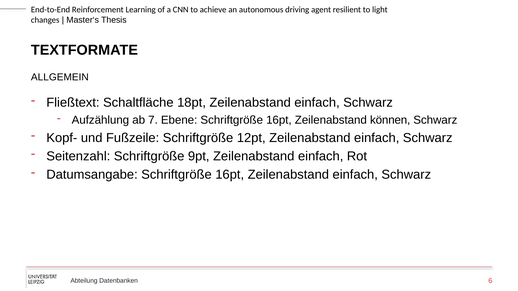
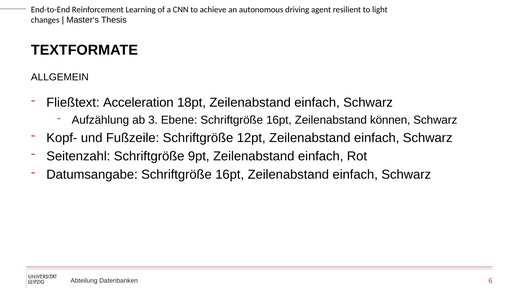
Schaltfläche: Schaltfläche -> Acceleration
7: 7 -> 3
